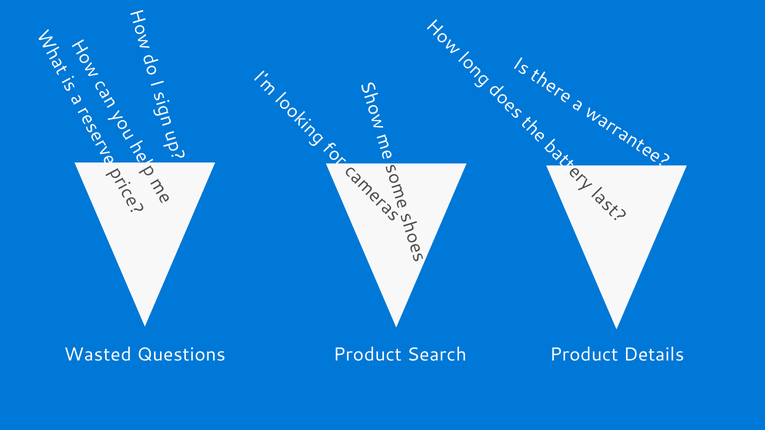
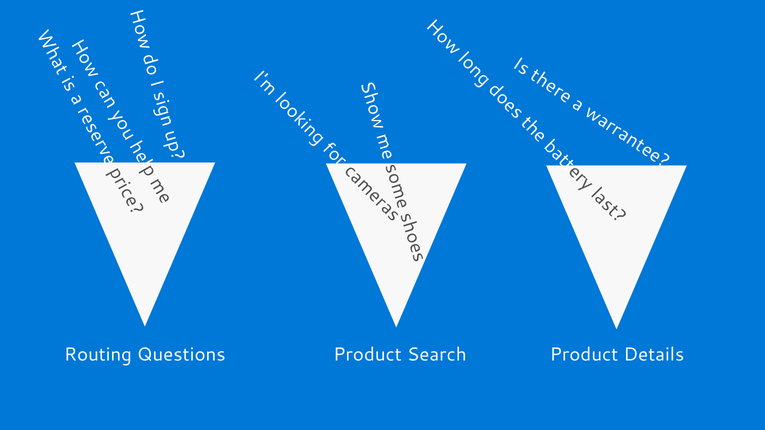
Wasted: Wasted -> Routing
